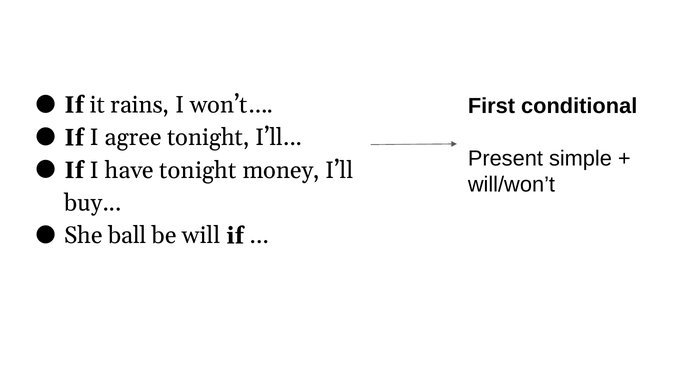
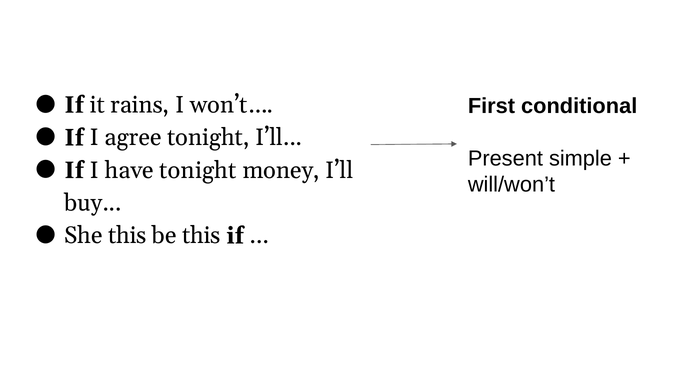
She ball: ball -> this
be will: will -> this
